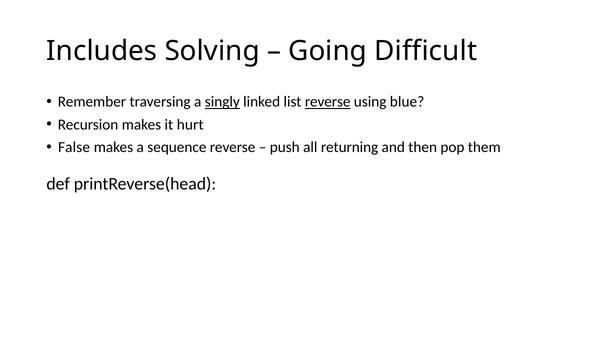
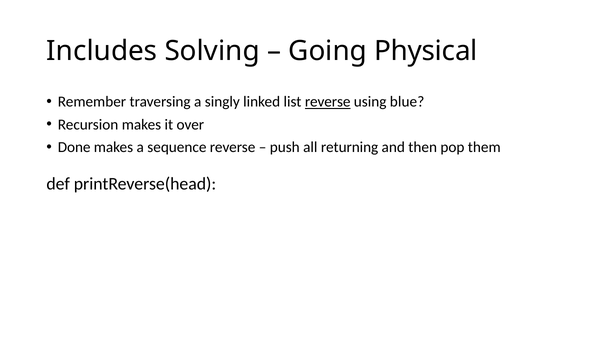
Difficult: Difficult -> Physical
singly underline: present -> none
hurt: hurt -> over
False: False -> Done
